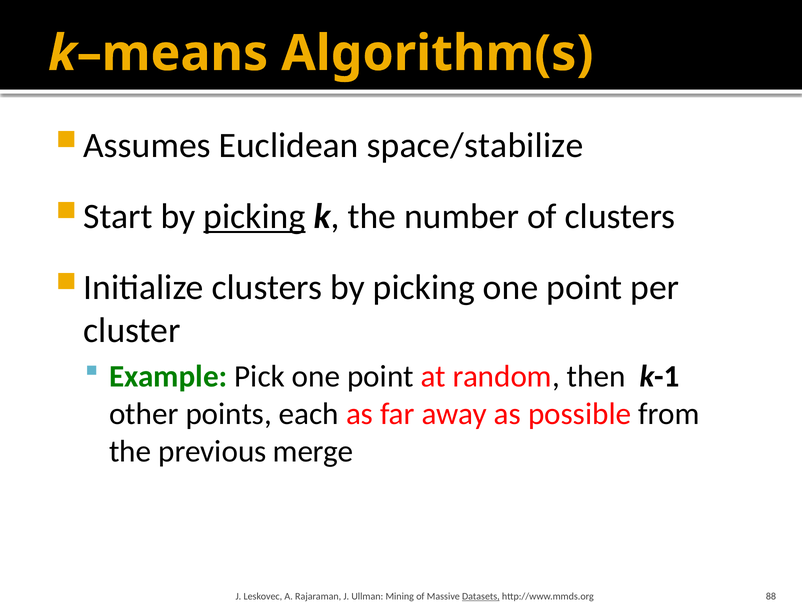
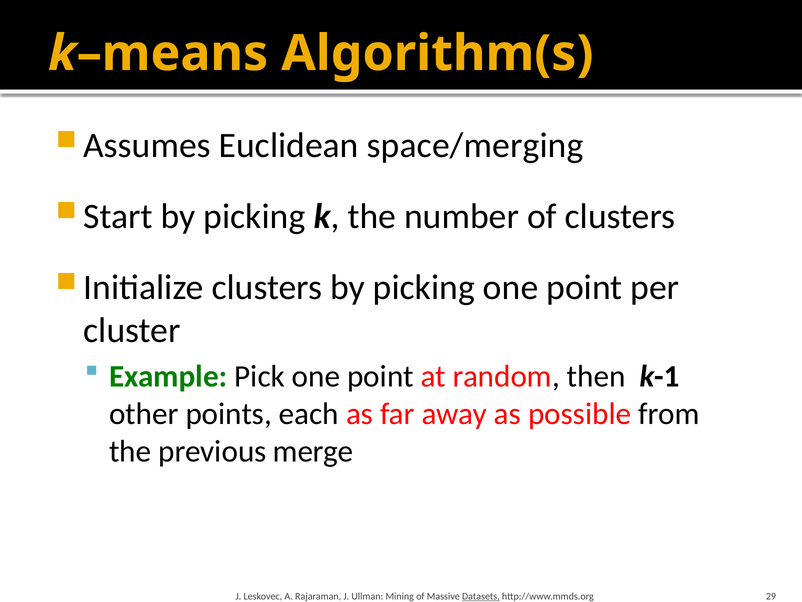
space/stabilize: space/stabilize -> space/merging
picking at (254, 216) underline: present -> none
88: 88 -> 29
